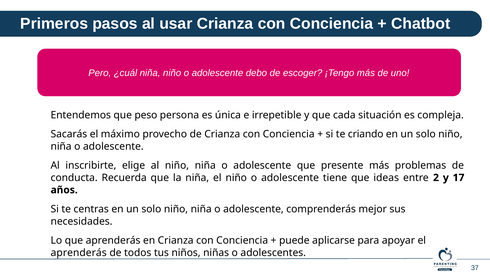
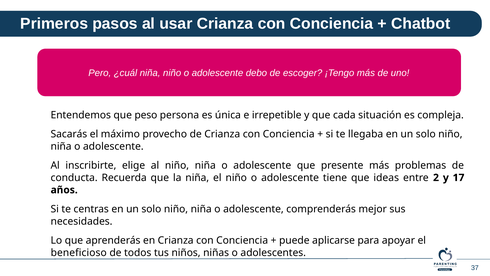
criando: criando -> llegaba
aprenderás at (79, 252): aprenderás -> beneficioso
